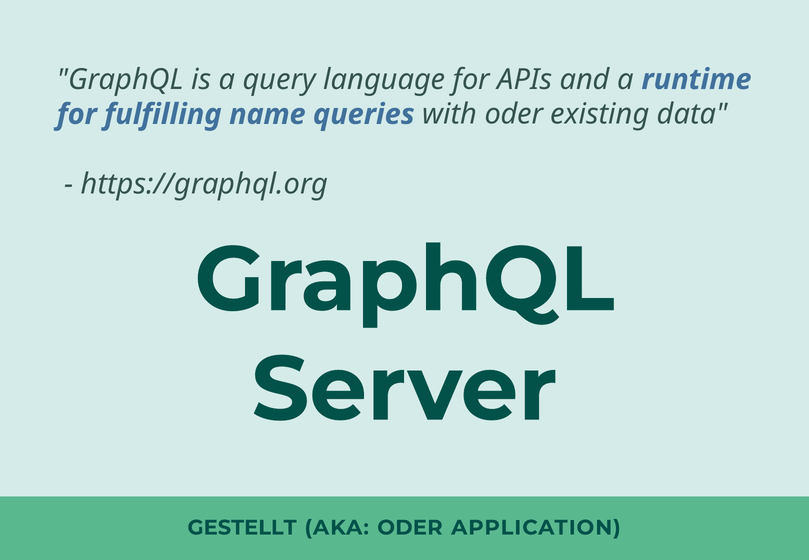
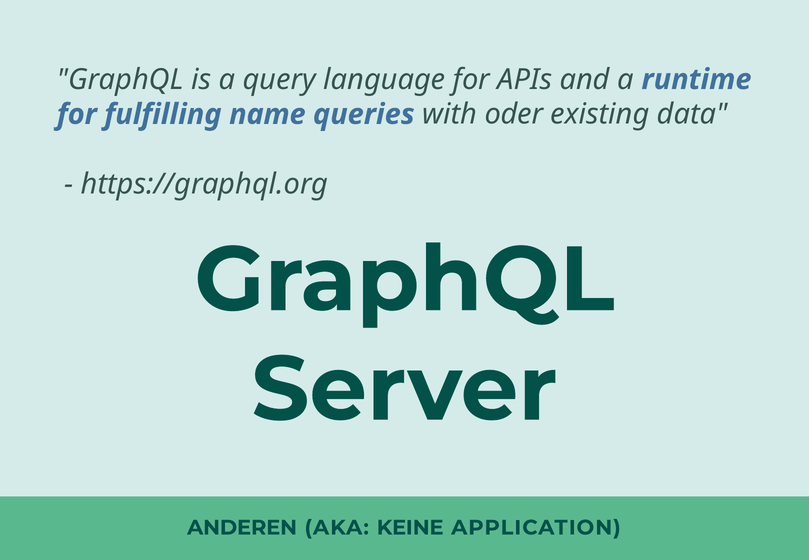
GESTELLT: GESTELLT -> ANDEREN
AKA ODER: ODER -> KEINE
